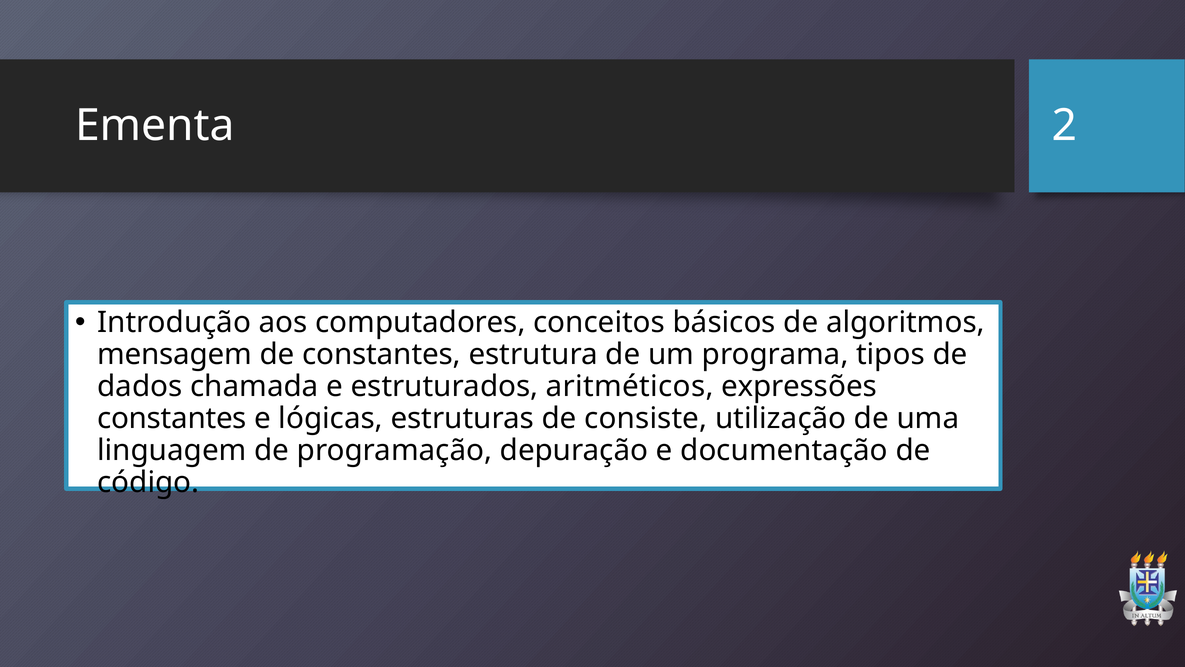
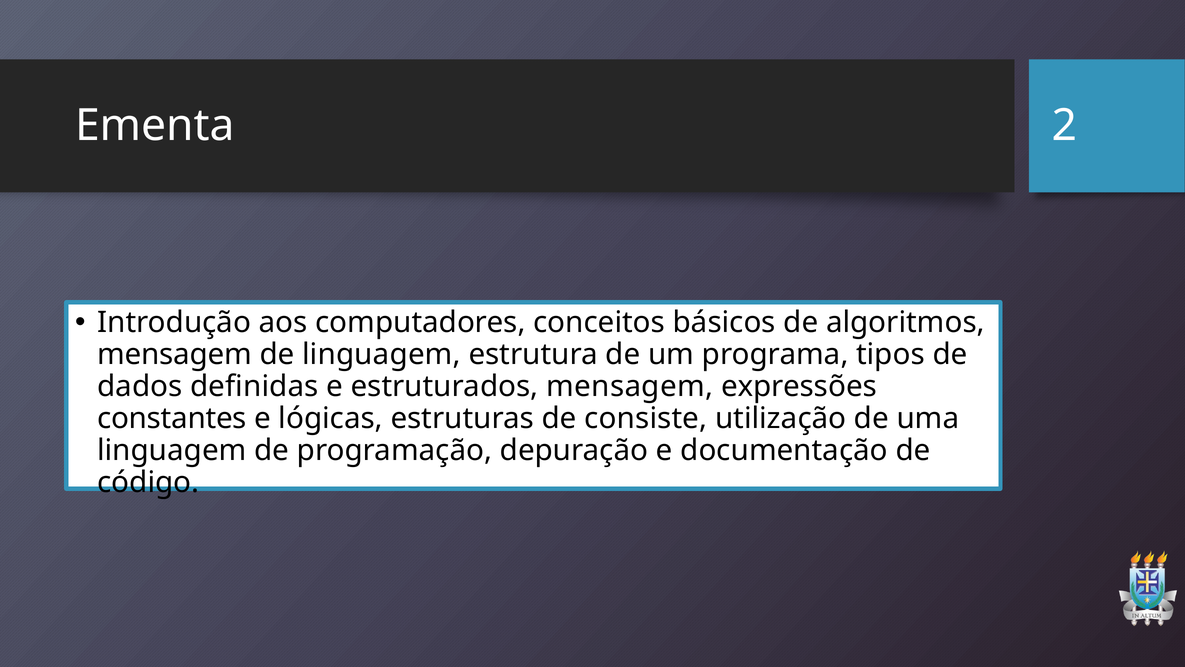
de constantes: constantes -> linguagem
chamada: chamada -> definidas
estruturados aritméticos: aritméticos -> mensagem
